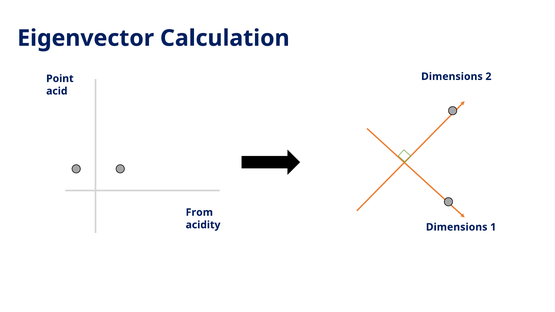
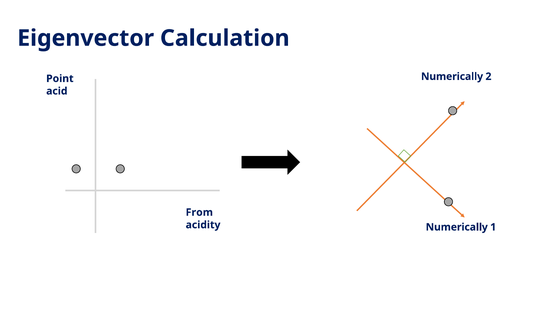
Dimensions at (452, 77): Dimensions -> Numerically
Dimensions at (457, 227): Dimensions -> Numerically
